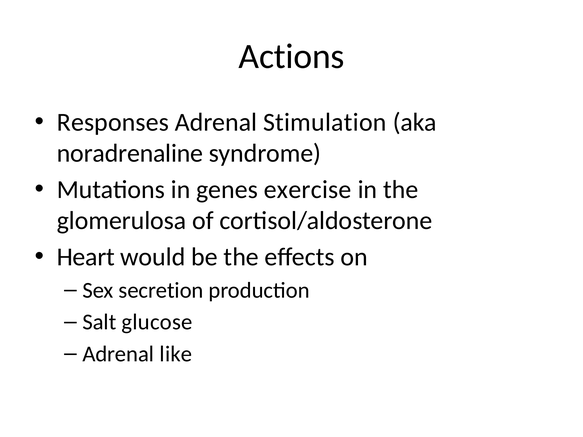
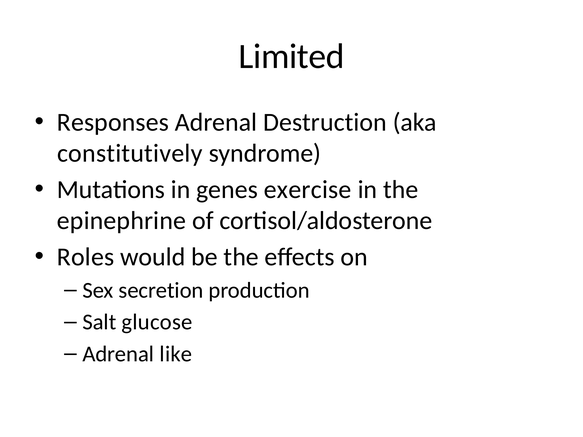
Actions: Actions -> Limited
Stimulation: Stimulation -> Destruction
noradrenaline: noradrenaline -> constitutively
glomerulosa: glomerulosa -> epinephrine
Heart: Heart -> Roles
